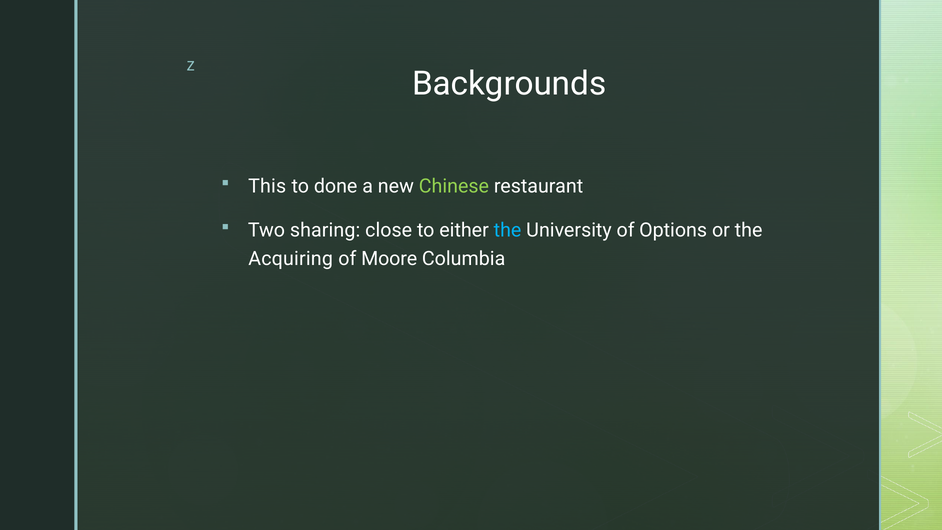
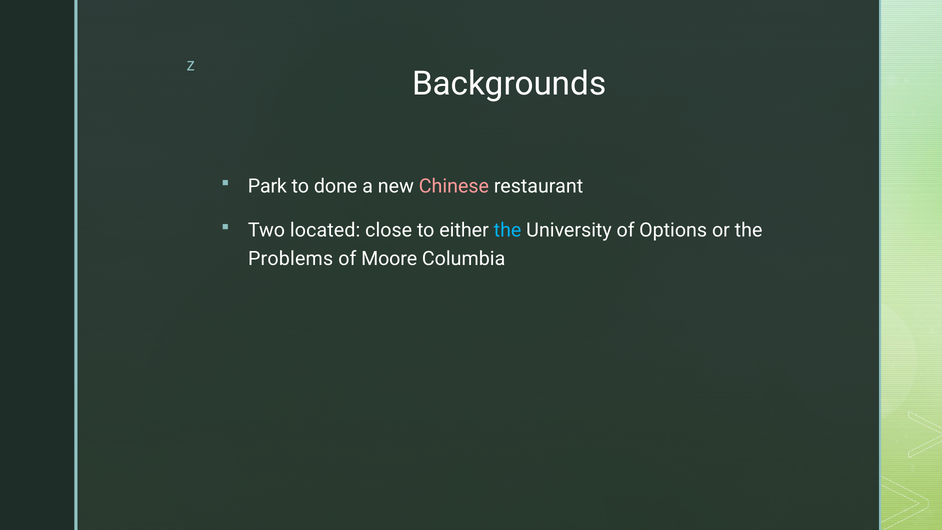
This: This -> Park
Chinese colour: light green -> pink
sharing: sharing -> located
Acquiring: Acquiring -> Problems
